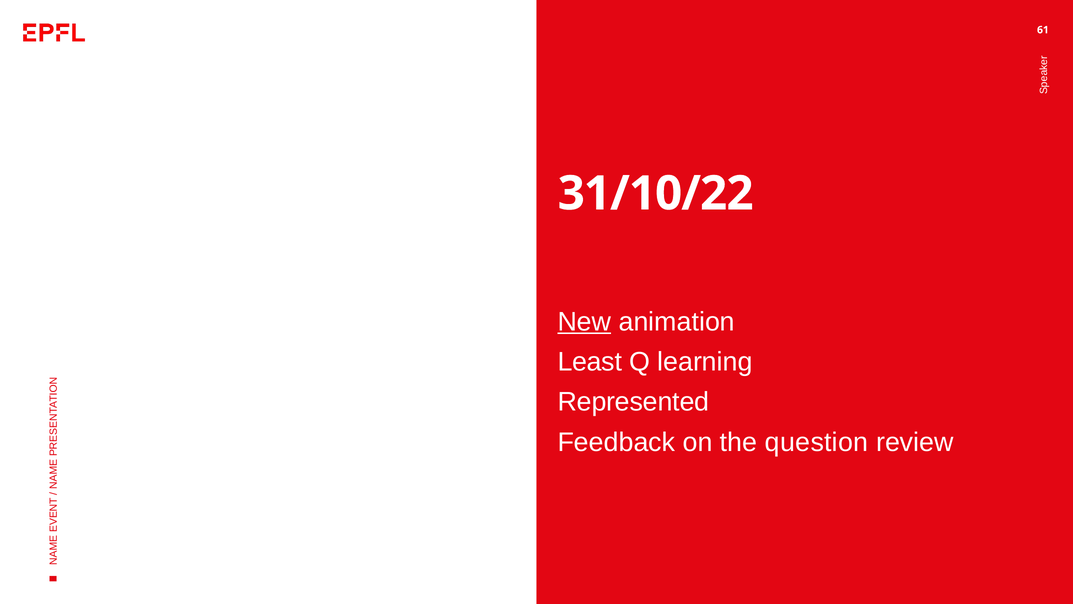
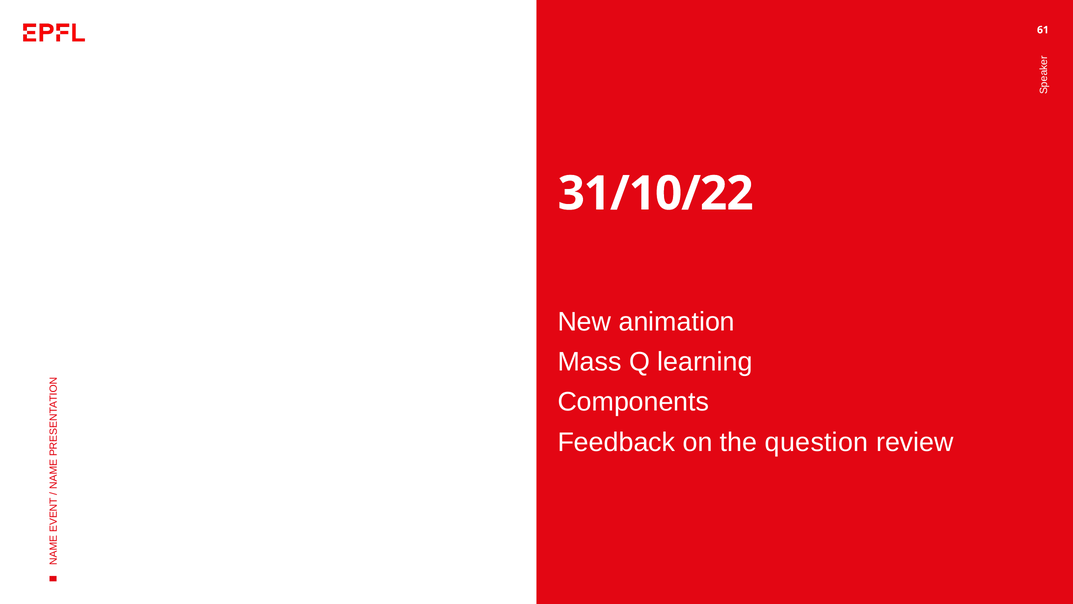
New underline: present -> none
Least: Least -> Mass
Represented: Represented -> Components
